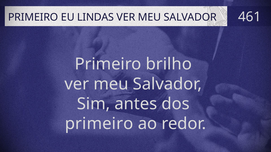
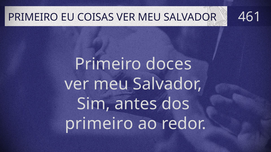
LINDAS: LINDAS -> COISAS
brilho: brilho -> doces
